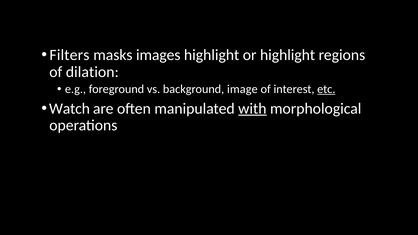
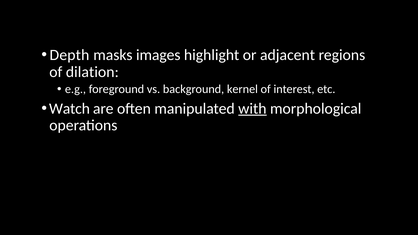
Filters: Filters -> Depth
or highlight: highlight -> adjacent
image: image -> kernel
etc underline: present -> none
